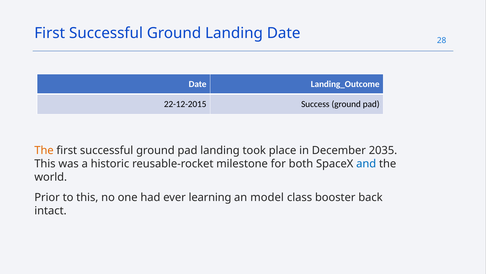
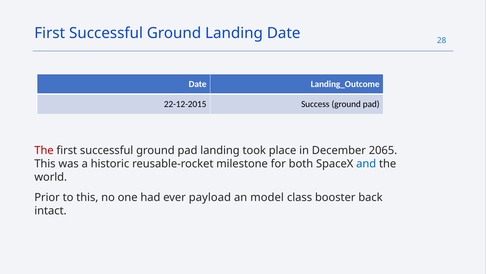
The at (44, 150) colour: orange -> red
2035: 2035 -> 2065
learning: learning -> payload
